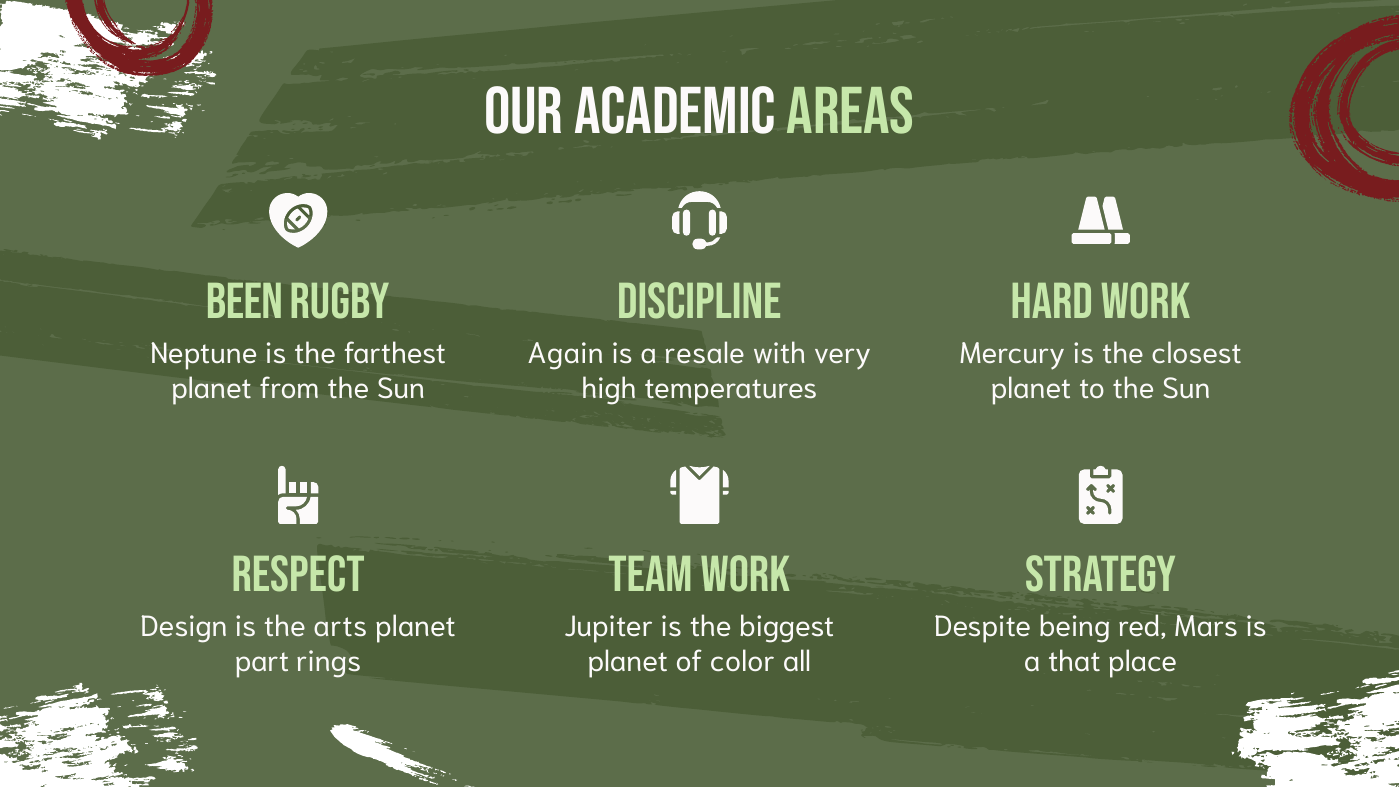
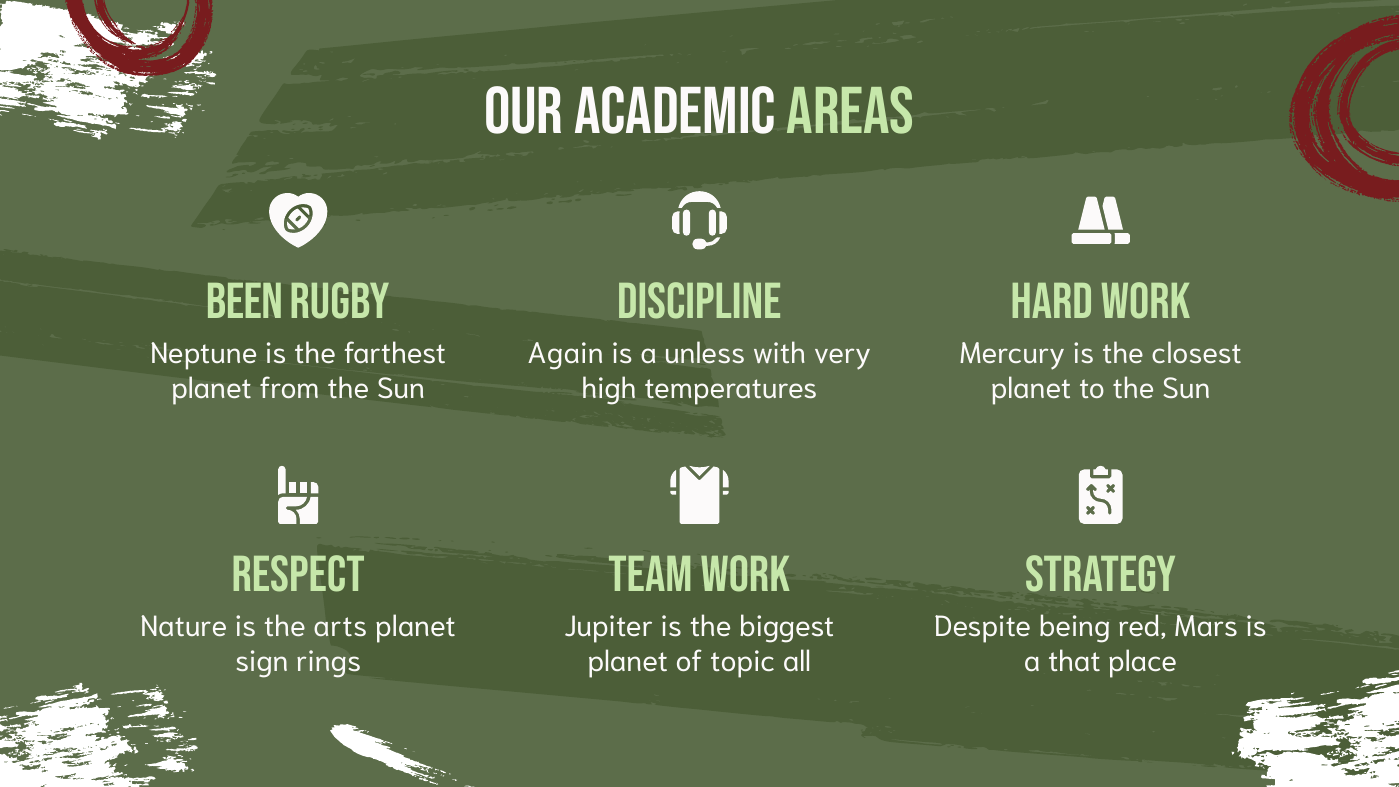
resale: resale -> unless
Design: Design -> Nature
part: part -> sign
color: color -> topic
